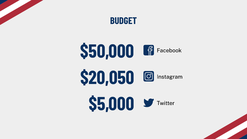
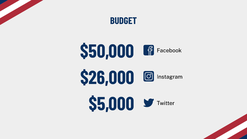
$20,050: $20,050 -> $26,000
